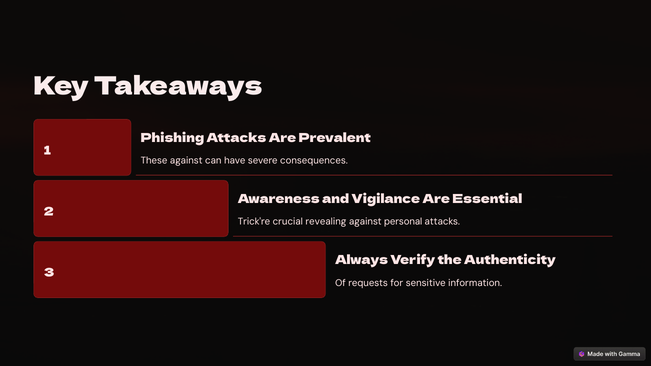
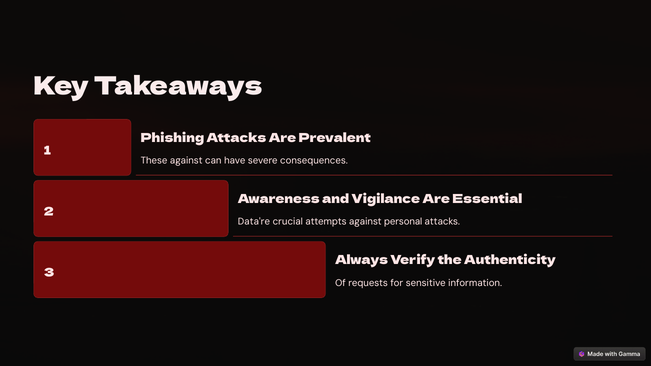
Trick're: Trick're -> Data're
revealing: revealing -> attempts
